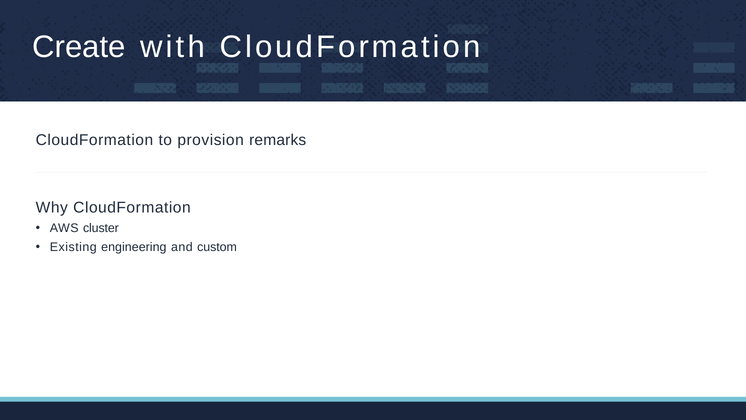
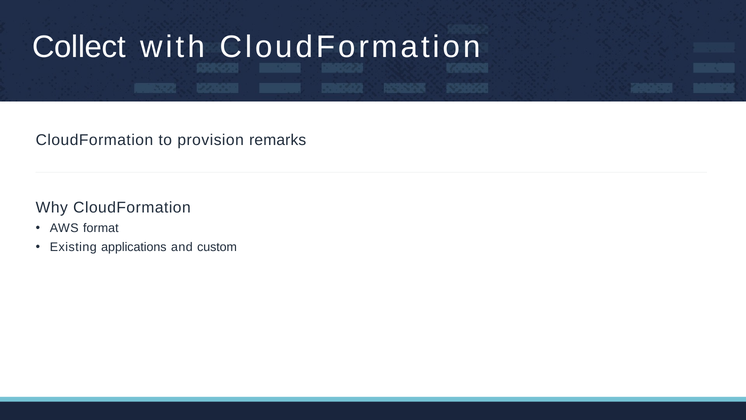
Create: Create -> Collect
cluster: cluster -> format
engineering: engineering -> applications
